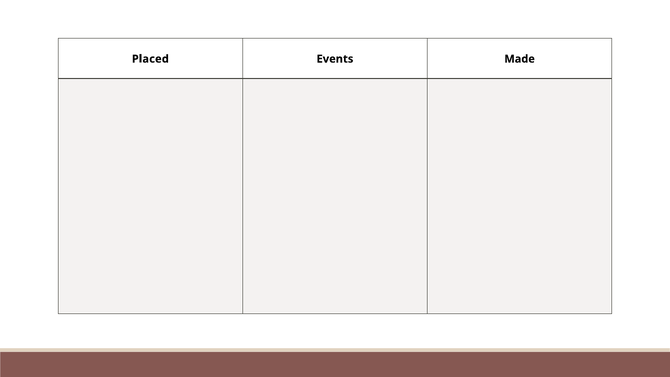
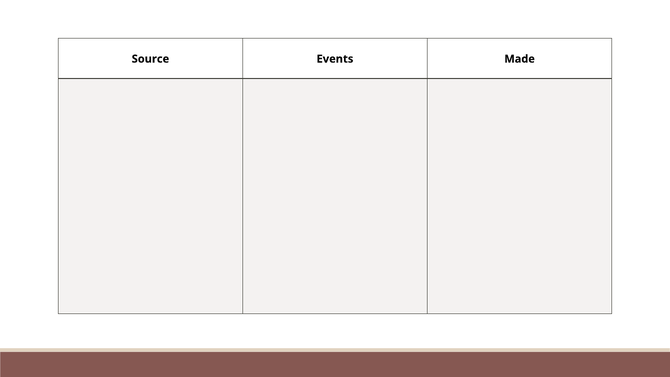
Placed: Placed -> Source
